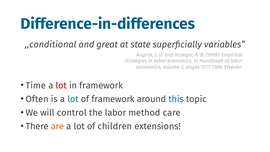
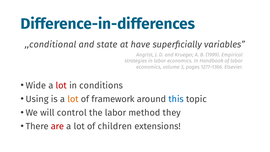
great: great -> state
state: state -> have
Time: Time -> Wide
in framework: framework -> conditions
Often: Often -> Using
lot at (73, 99) colour: blue -> orange
care: care -> they
are colour: orange -> red
